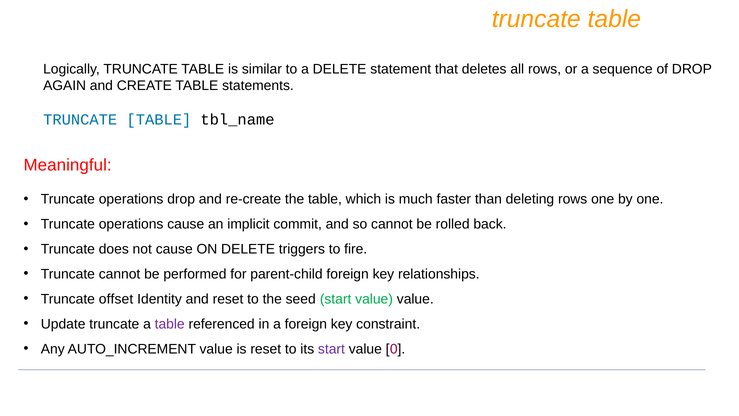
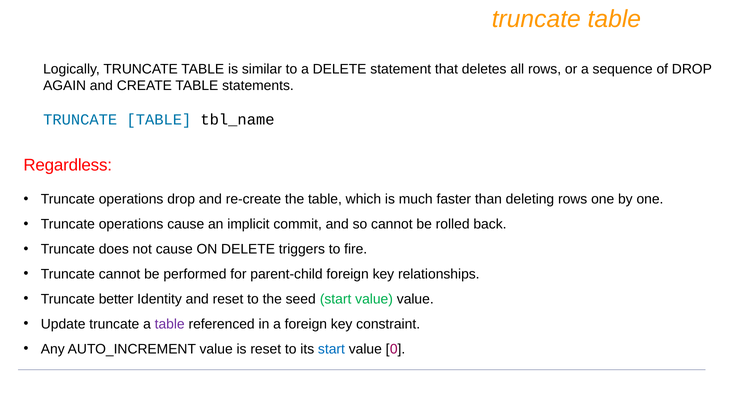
Meaningful: Meaningful -> Regardless
offset: offset -> better
start at (331, 349) colour: purple -> blue
